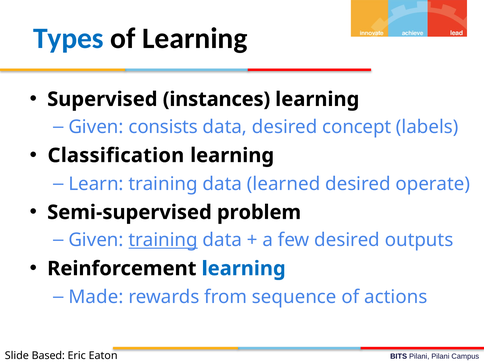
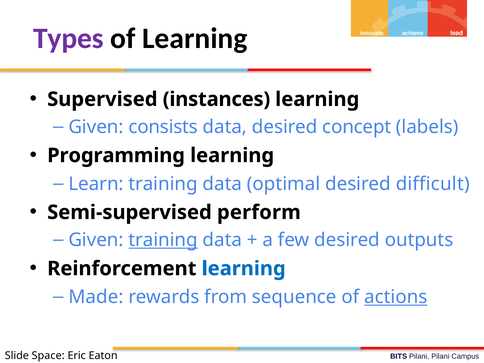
Types colour: blue -> purple
Classification: Classification -> Programming
learned: learned -> optimal
operate: operate -> difficult
problem: problem -> perform
actions underline: none -> present
Based: Based -> Space
